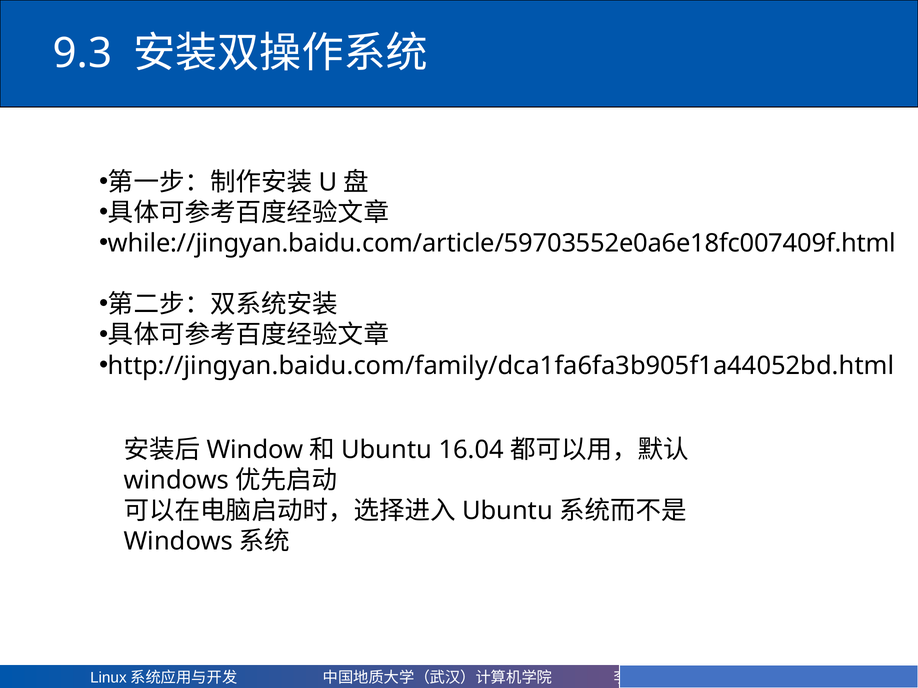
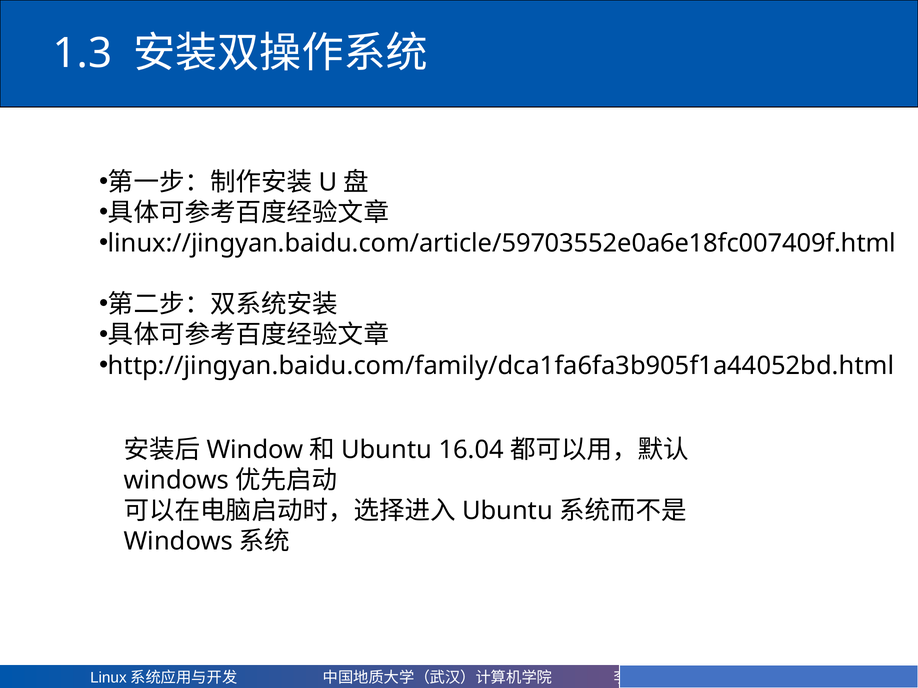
9.3: 9.3 -> 1.3
while://jingyan.baidu.com/article/59703552e0a6e18fc007409f.html: while://jingyan.baidu.com/article/59703552e0a6e18fc007409f.html -> linux://jingyan.baidu.com/article/59703552e0a6e18fc007409f.html
